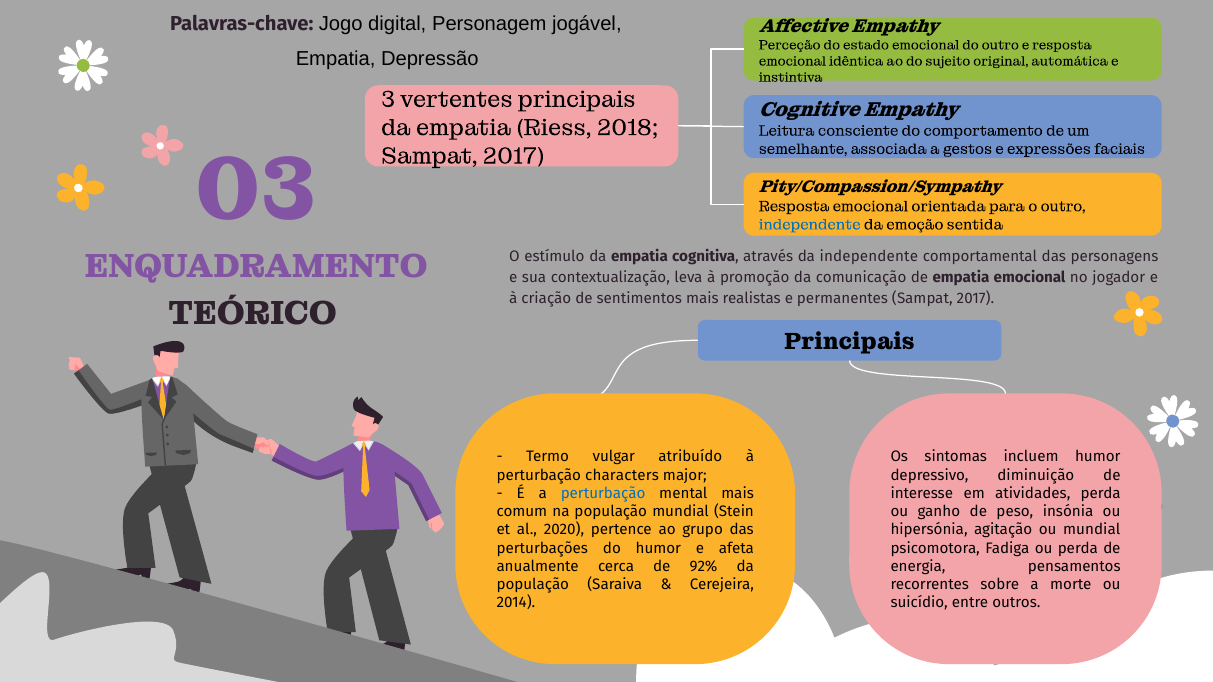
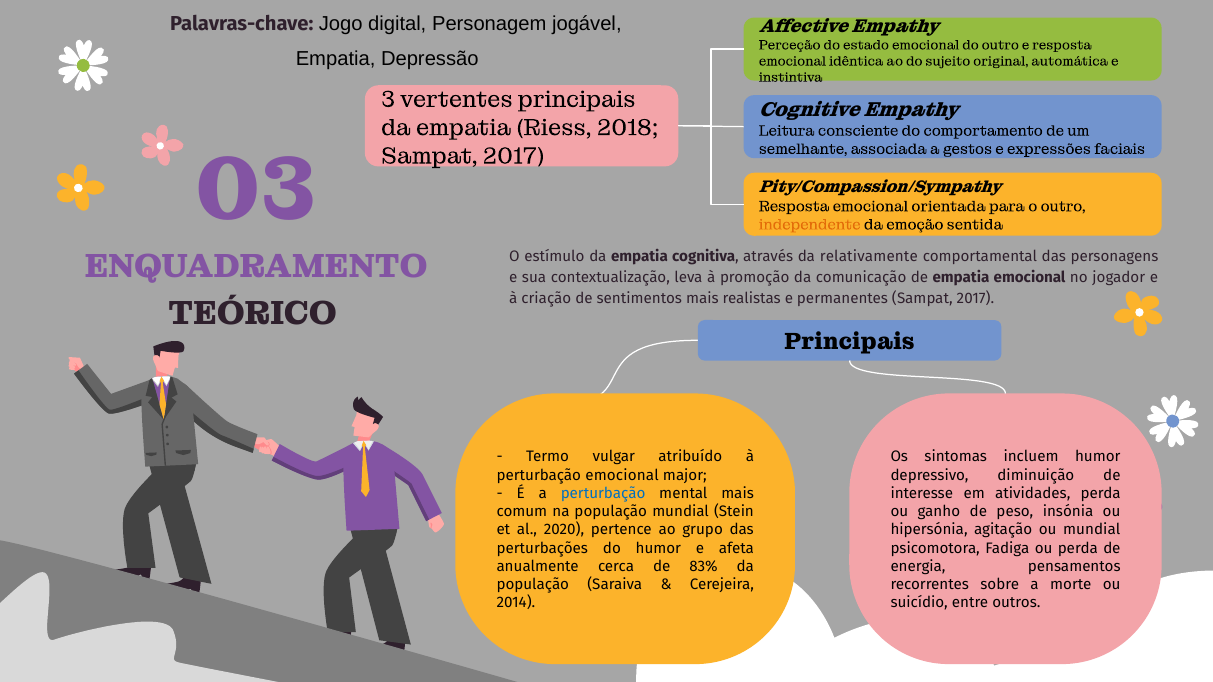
independente at (810, 225) colour: blue -> orange
da independente: independente -> relativamente
perturbação characters: characters -> emocional
92%: 92% -> 83%
